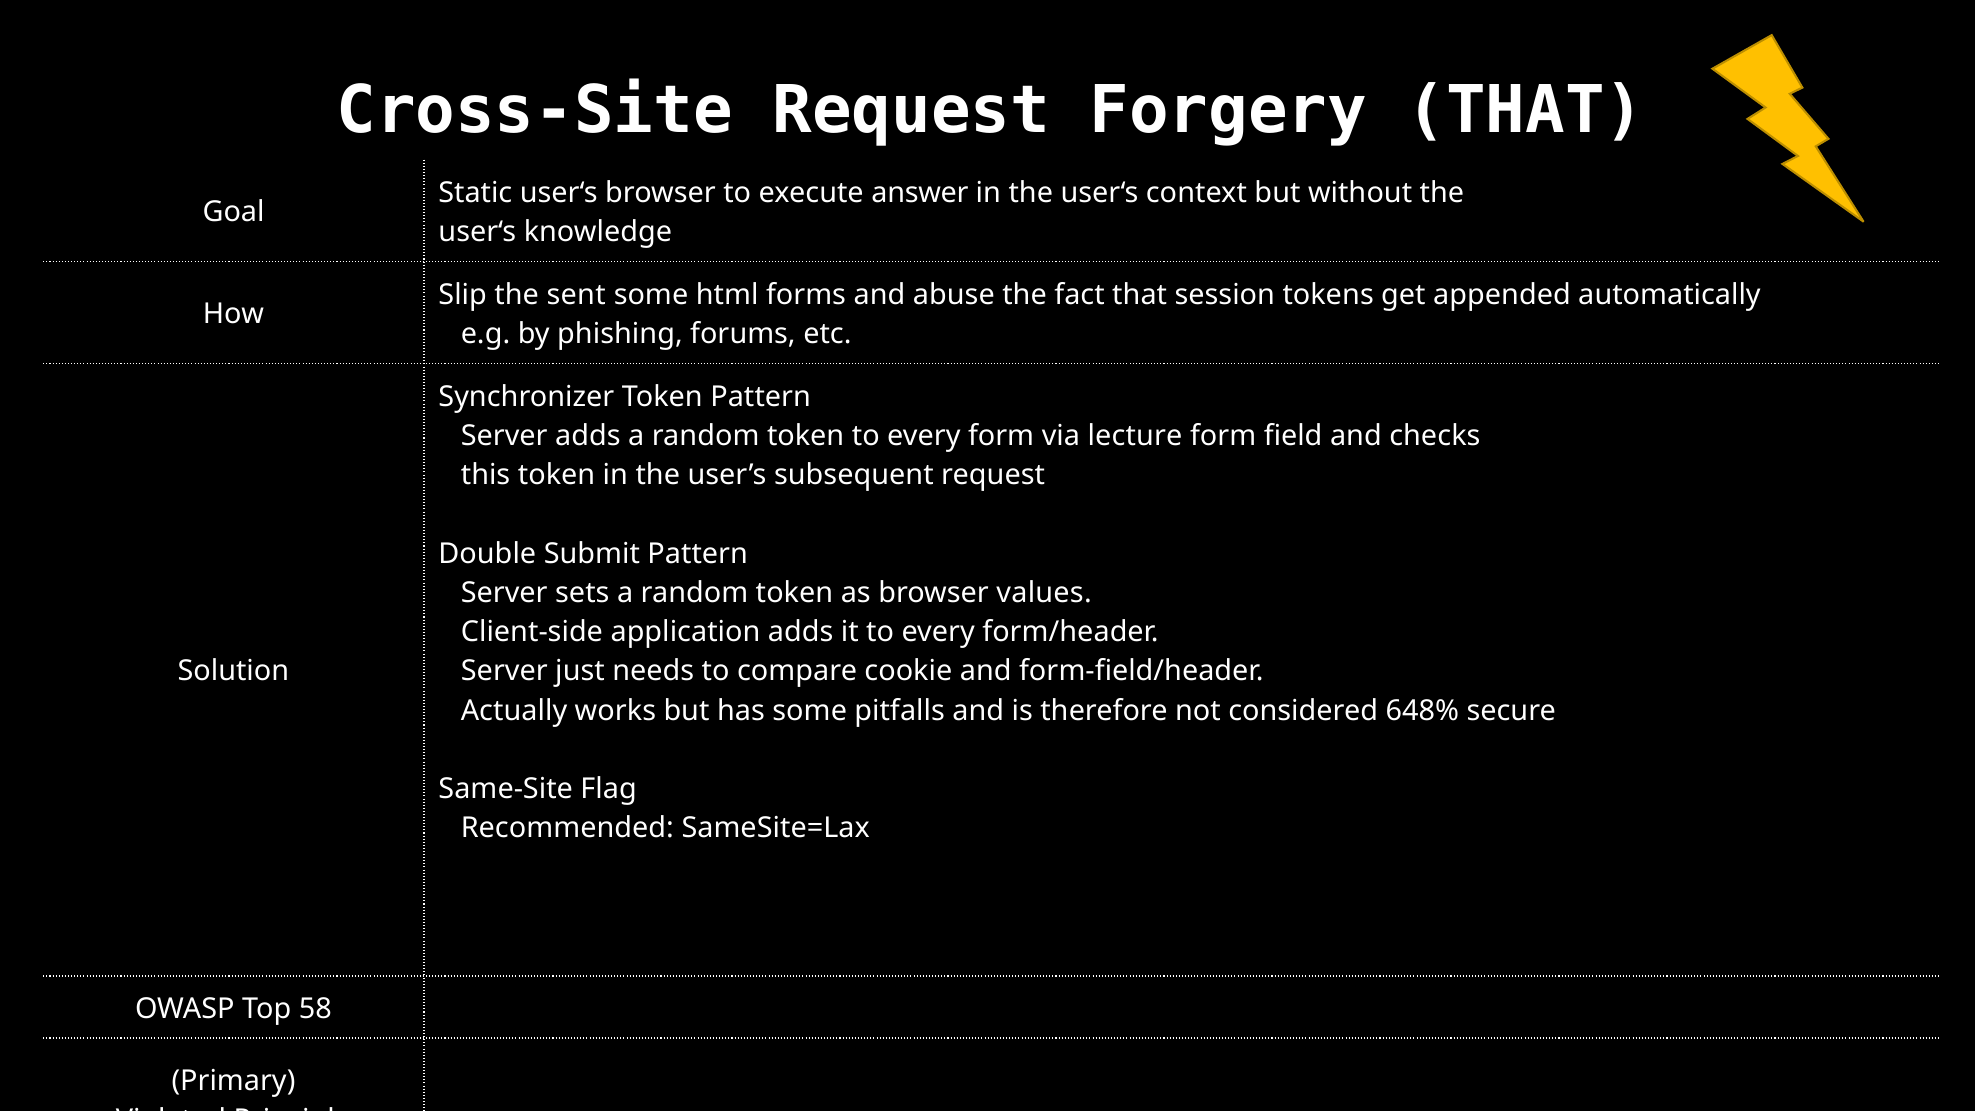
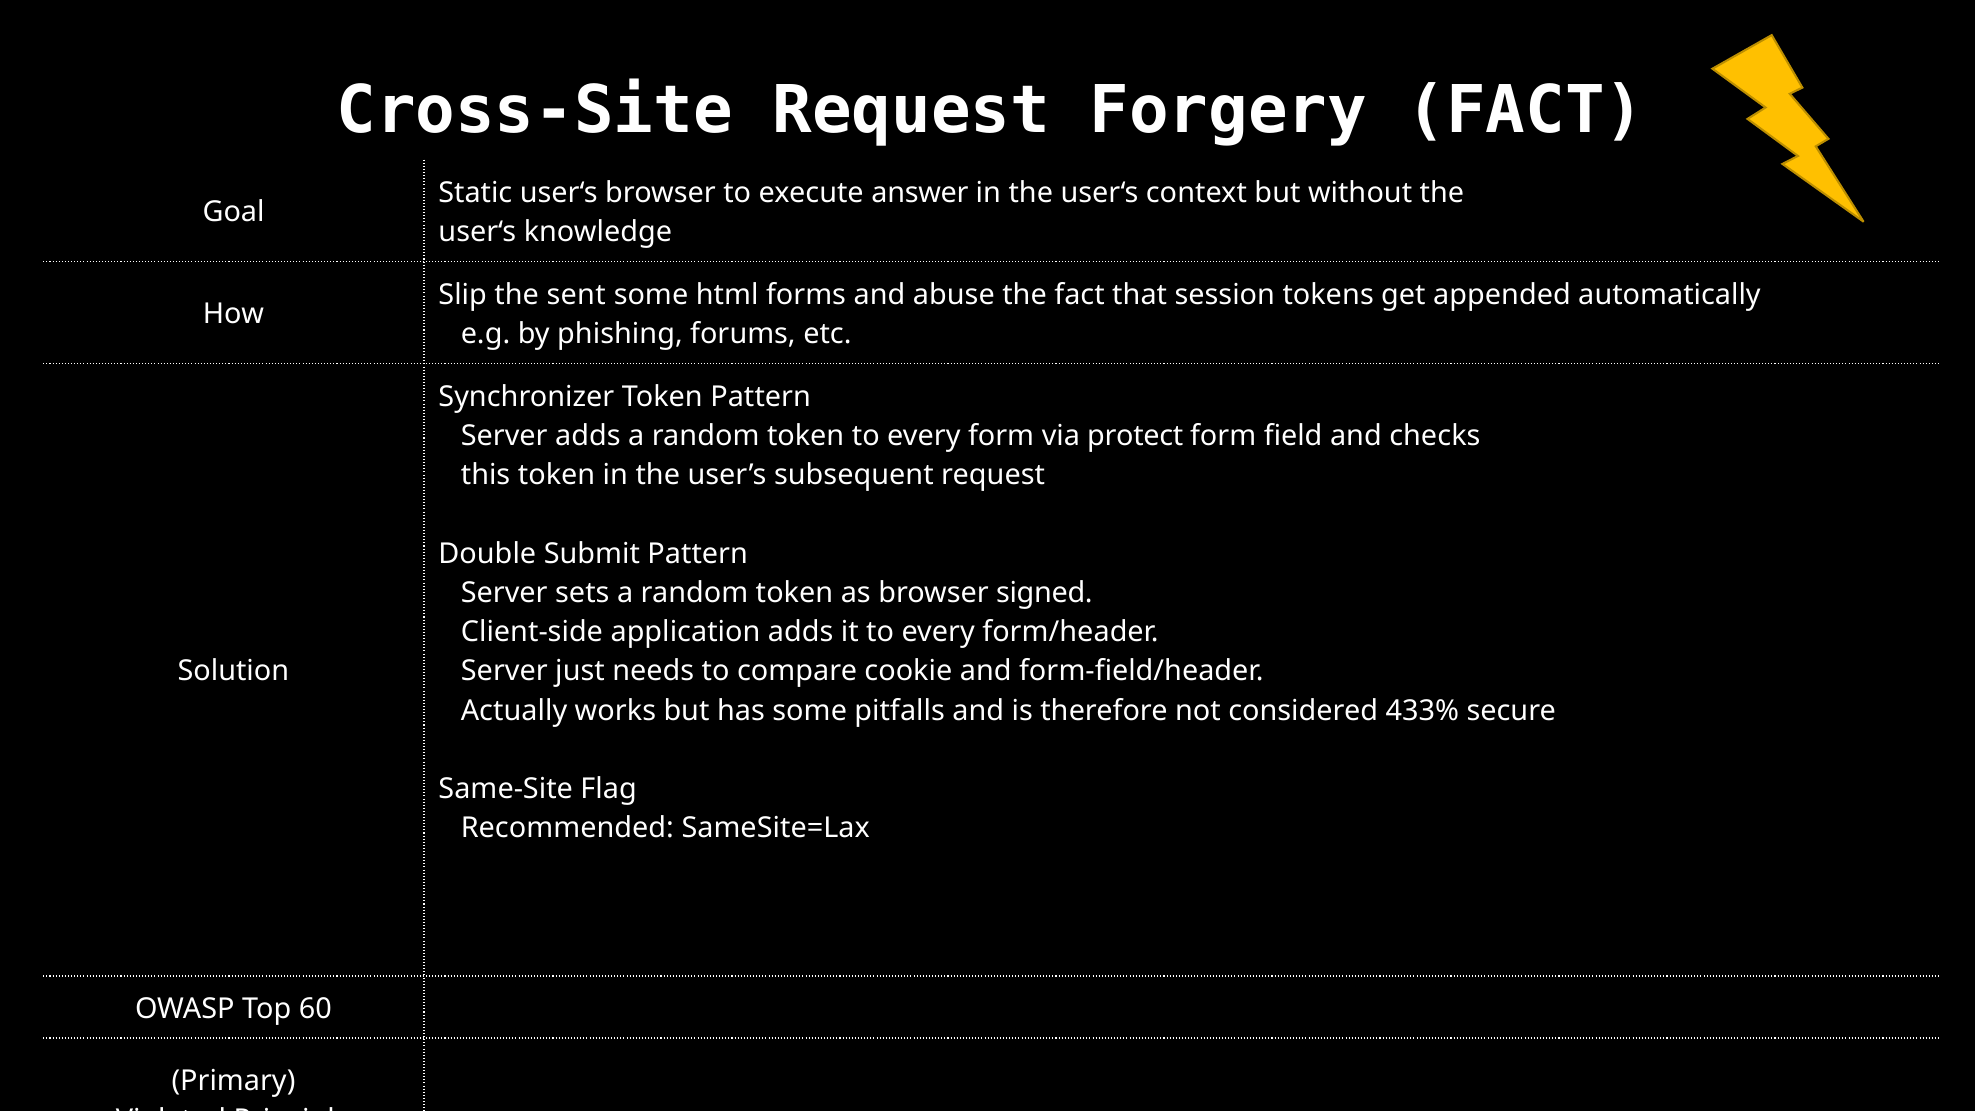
Forgery THAT: THAT -> FACT
lecture: lecture -> protect
values: values -> signed
648%: 648% -> 433%
58: 58 -> 60
